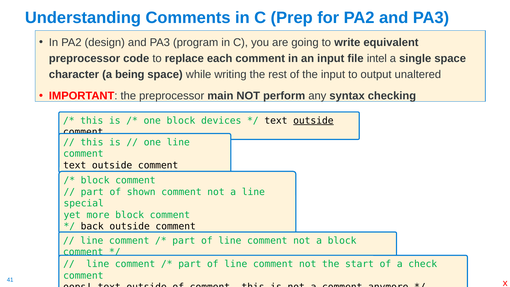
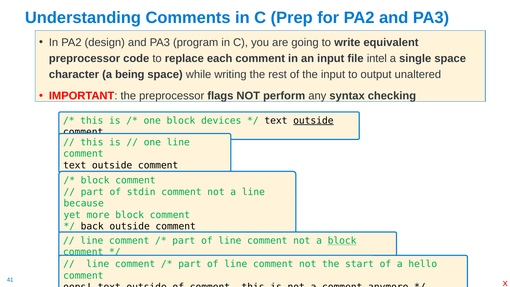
main: main -> flags
shown: shown -> stdin
special: special -> because
block at (342, 241) underline: none -> present
check: check -> hello
